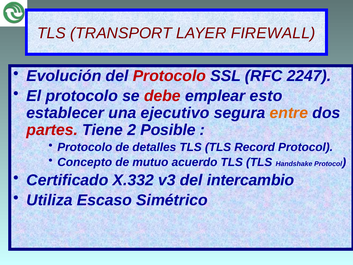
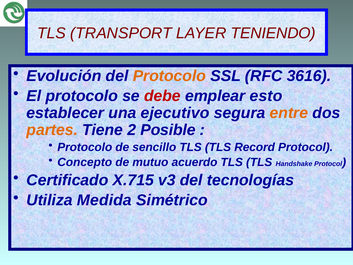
FIREWALL: FIREWALL -> TENIENDO
Protocolo at (169, 76) colour: red -> orange
2247: 2247 -> 3616
partes colour: red -> orange
detalles: detalles -> sencillo
X.332: X.332 -> X.715
intercambio: intercambio -> tecnologías
Escaso: Escaso -> Medida
